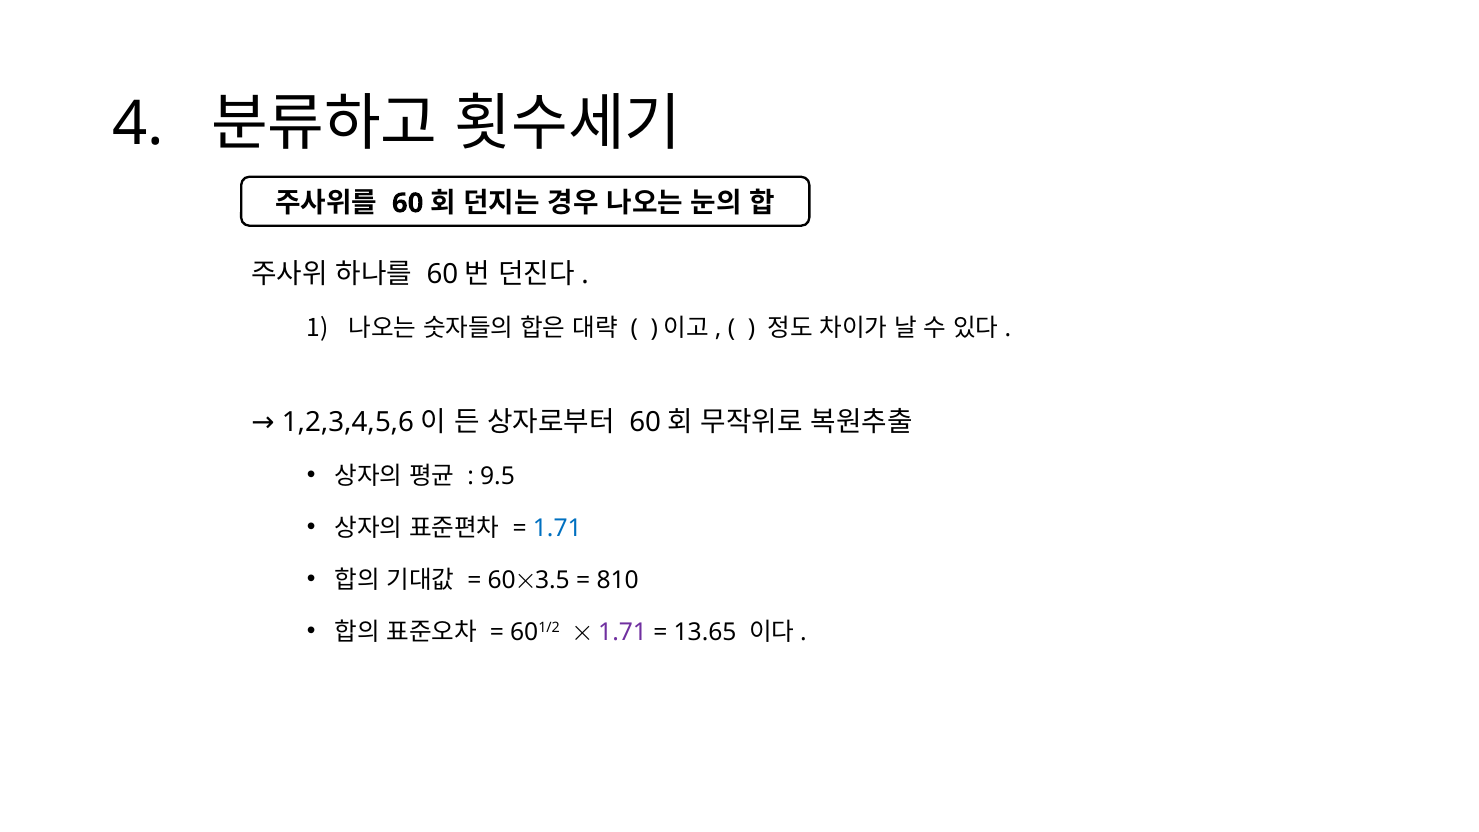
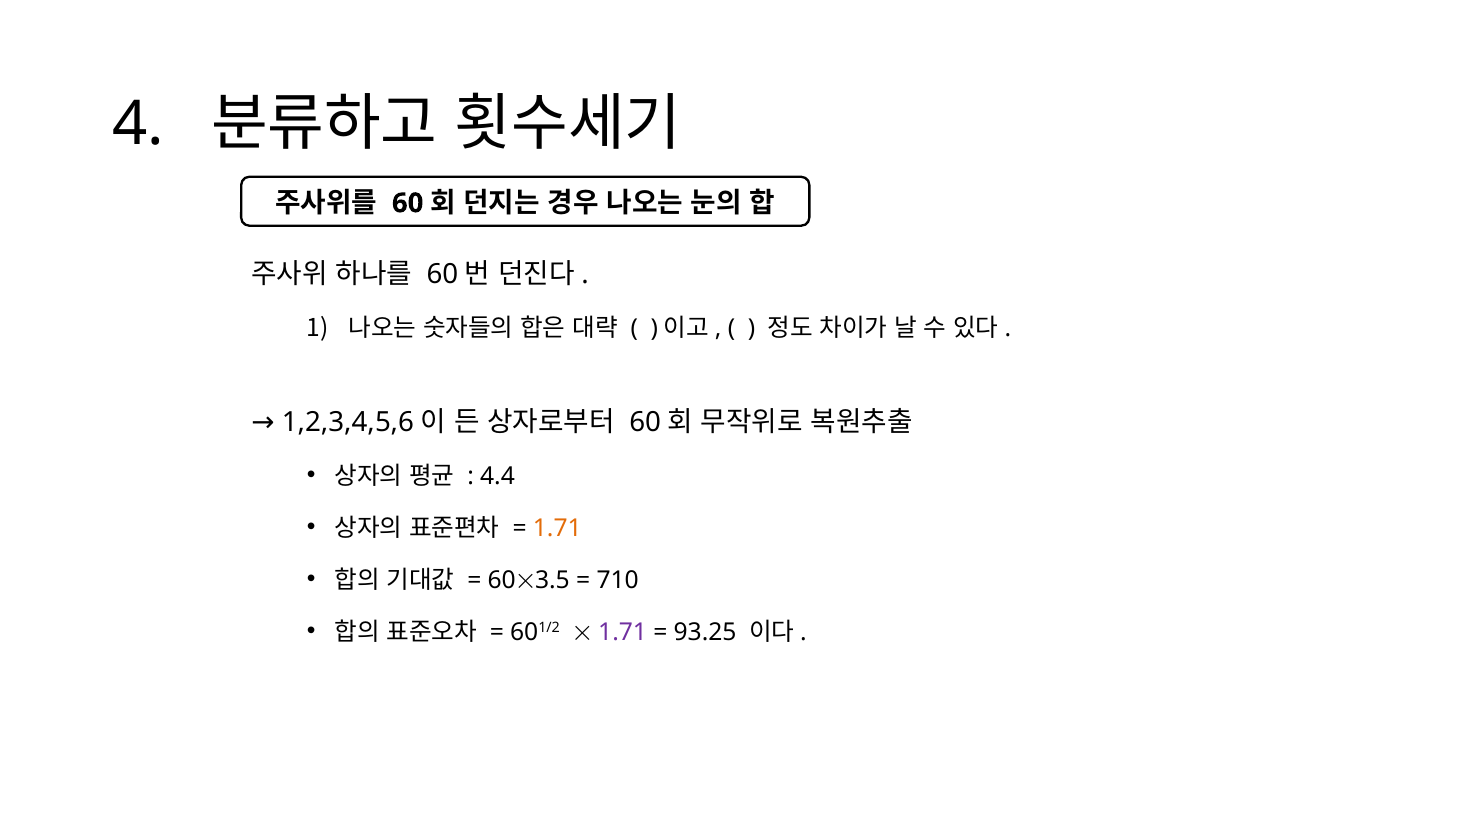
9.5: 9.5 -> 4.4
1.71 at (557, 528) colour: blue -> orange
810: 810 -> 710
13.65: 13.65 -> 93.25
